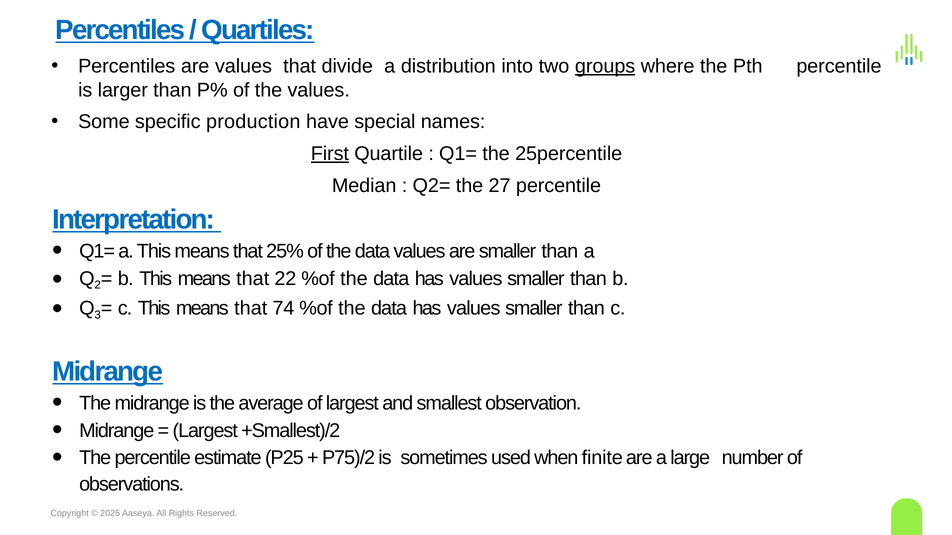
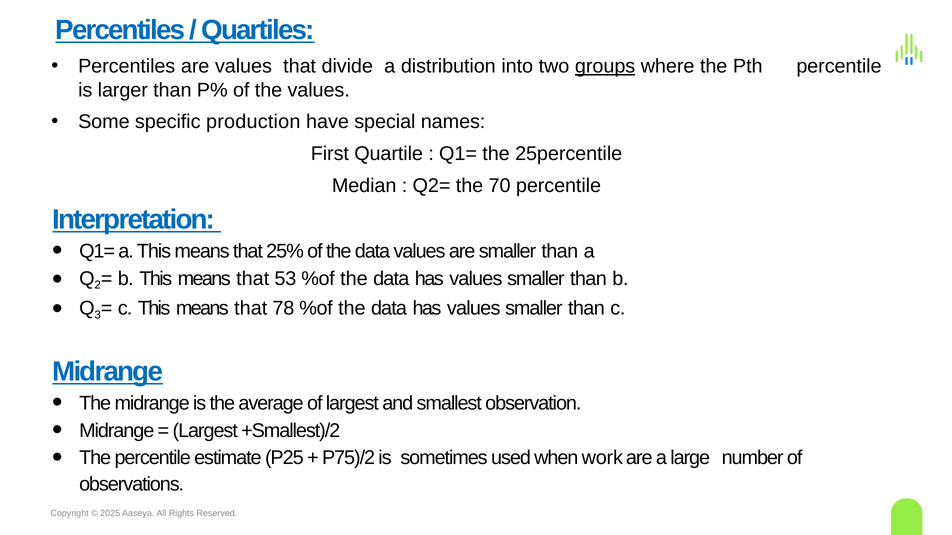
First underline: present -> none
27: 27 -> 70
22: 22 -> 53
74: 74 -> 78
finite: finite -> work
